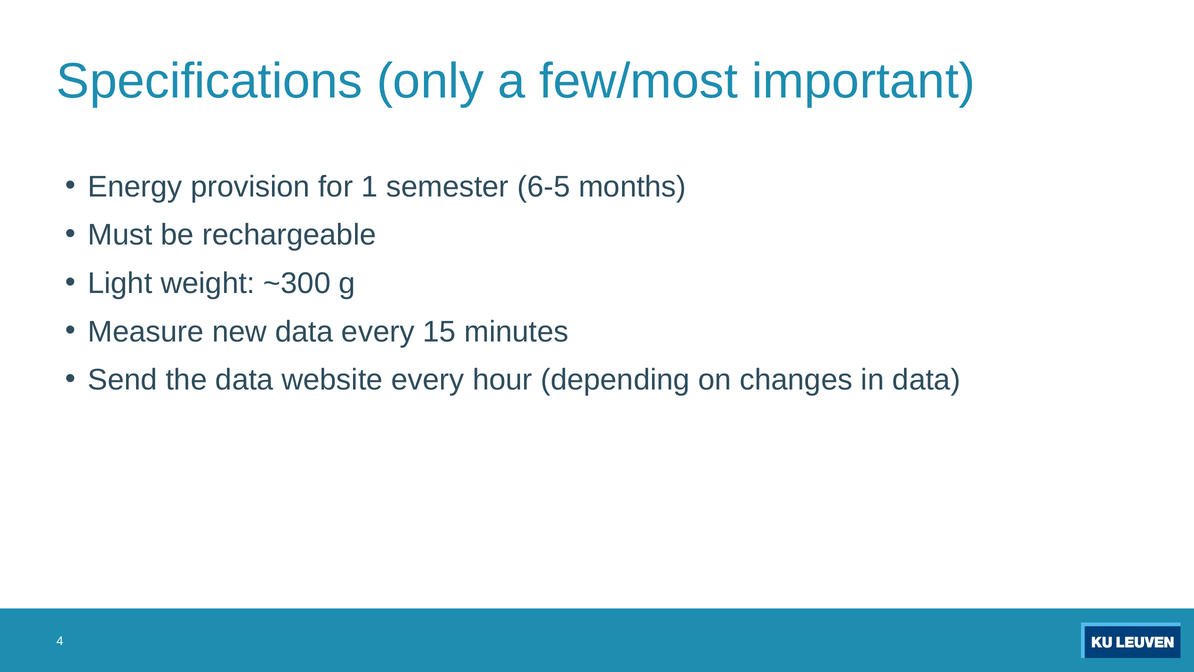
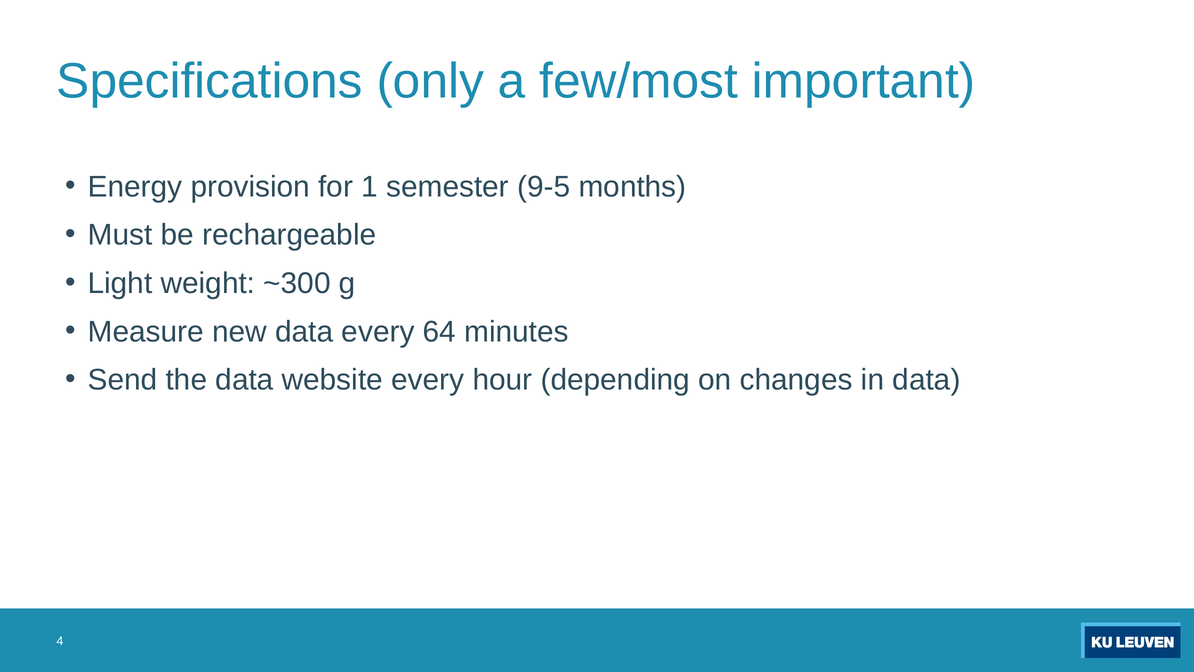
6-5: 6-5 -> 9-5
15: 15 -> 64
